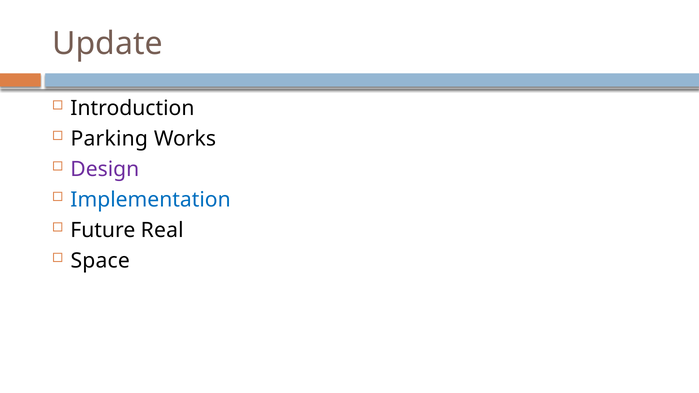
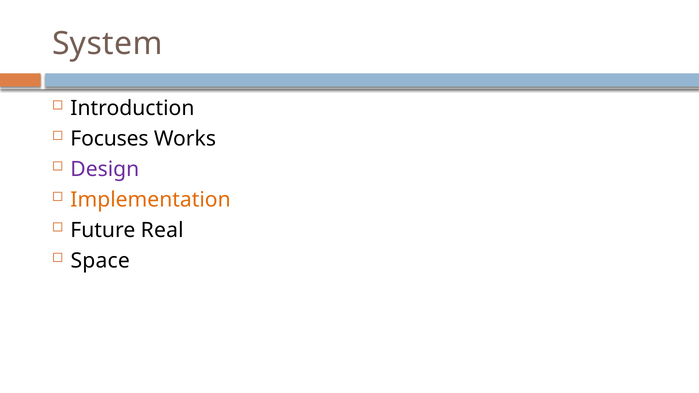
Update: Update -> System
Parking: Parking -> Focuses
Implementation colour: blue -> orange
